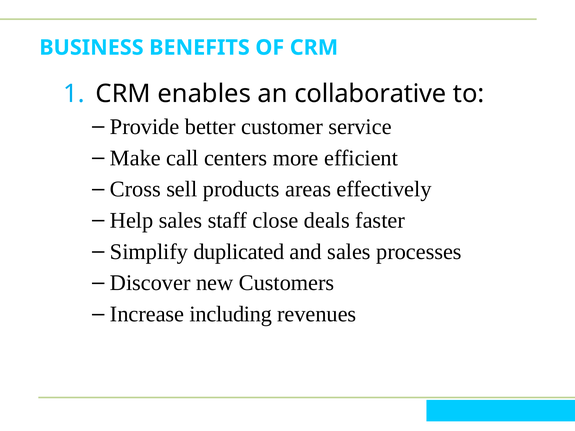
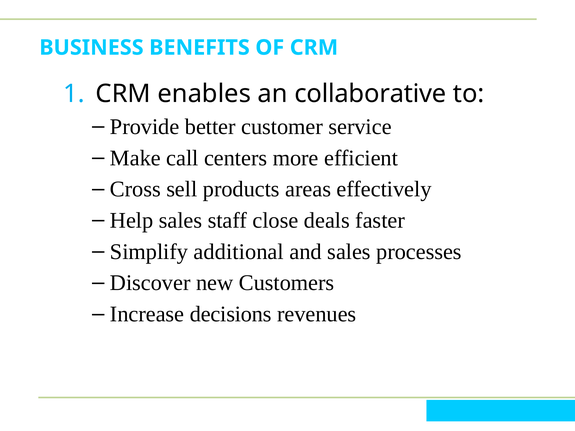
duplicated: duplicated -> additional
including: including -> decisions
